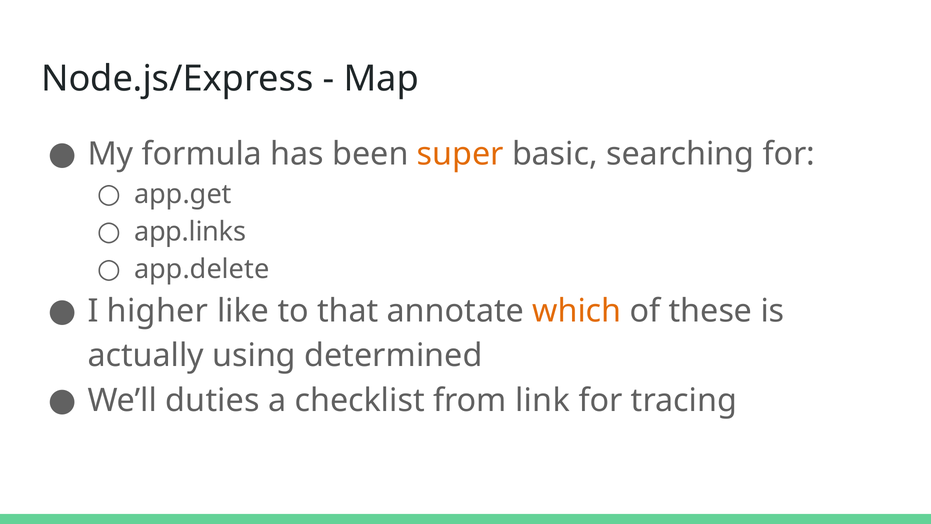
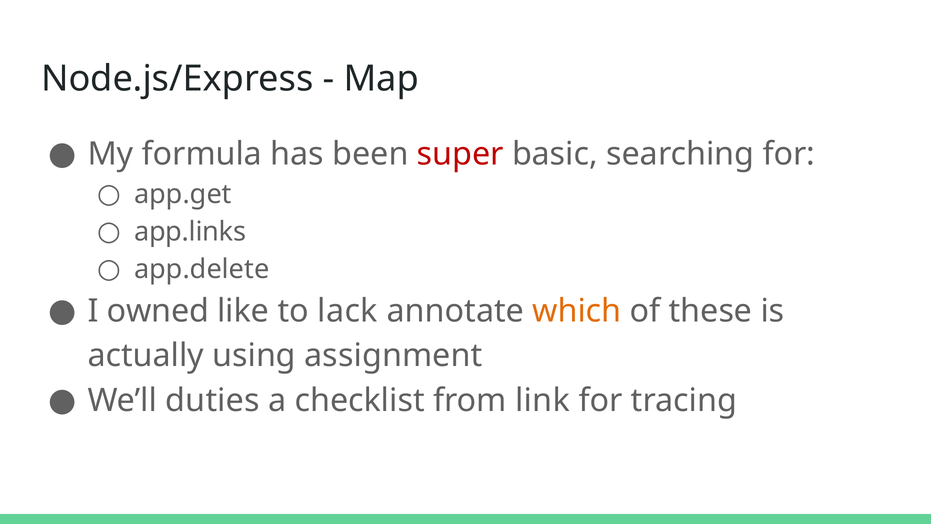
super colour: orange -> red
higher: higher -> owned
that: that -> lack
determined: determined -> assignment
